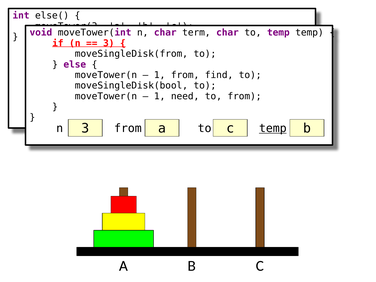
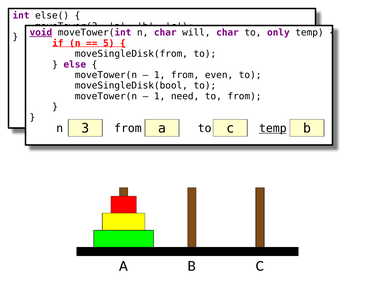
void underline: none -> present
term: term -> will
to temp: temp -> only
3 at (109, 43): 3 -> 5
find: find -> even
